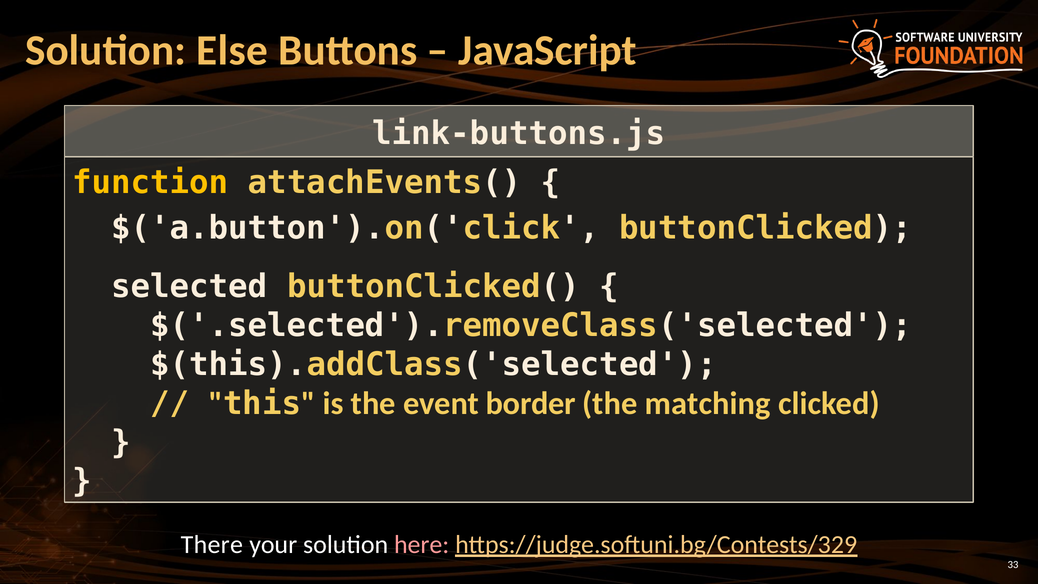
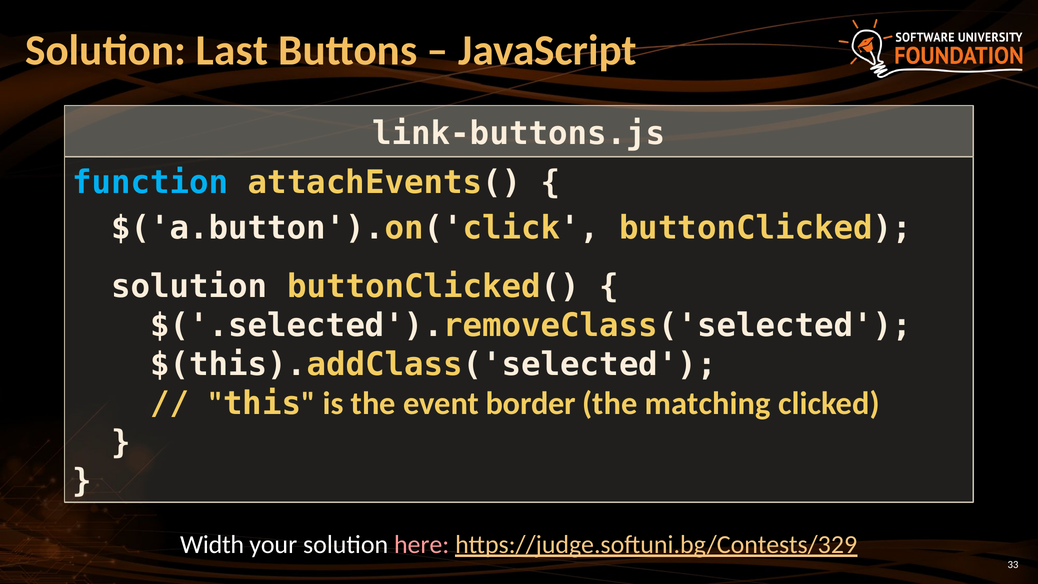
Else: Else -> Last
function colour: yellow -> light blue
selected at (189, 287): selected -> solution
There: There -> Width
